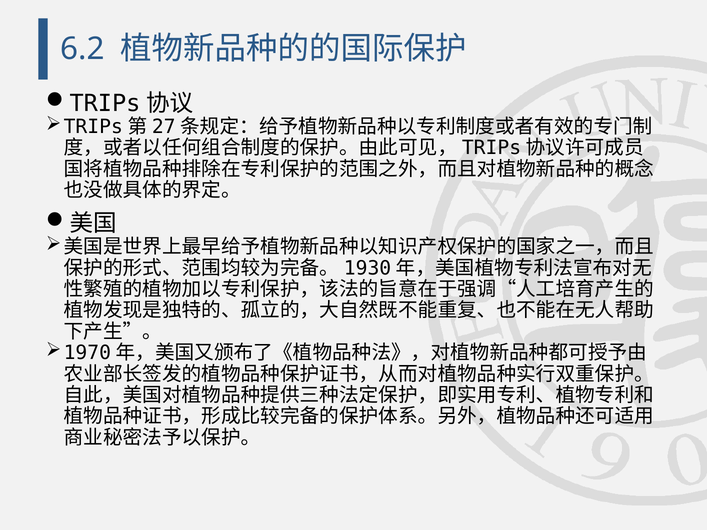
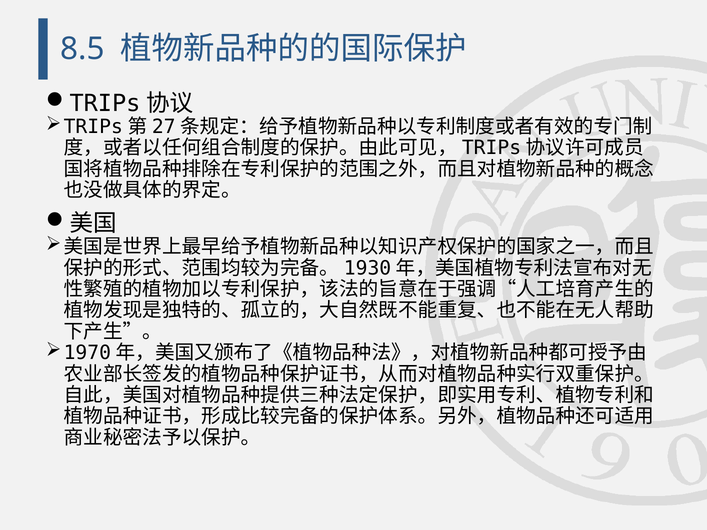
6.2: 6.2 -> 8.5
